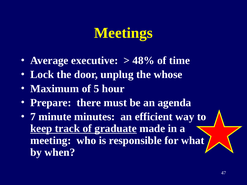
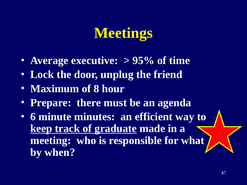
48%: 48% -> 95%
whose: whose -> friend
5: 5 -> 8
7: 7 -> 6
